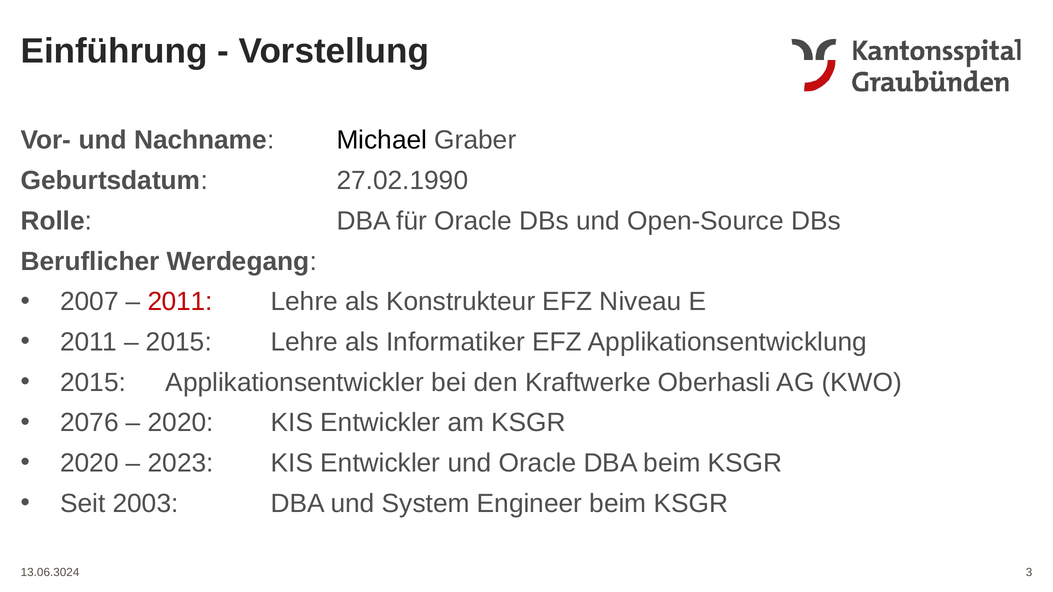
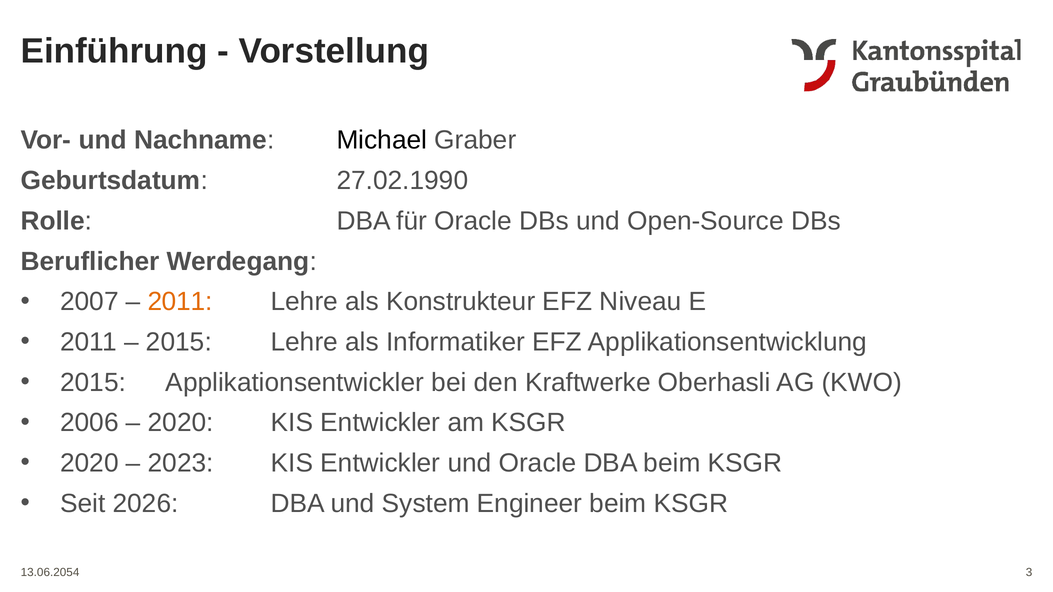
2011 at (180, 302) colour: red -> orange
2076: 2076 -> 2006
2003: 2003 -> 2026
13.06.3024: 13.06.3024 -> 13.06.2054
